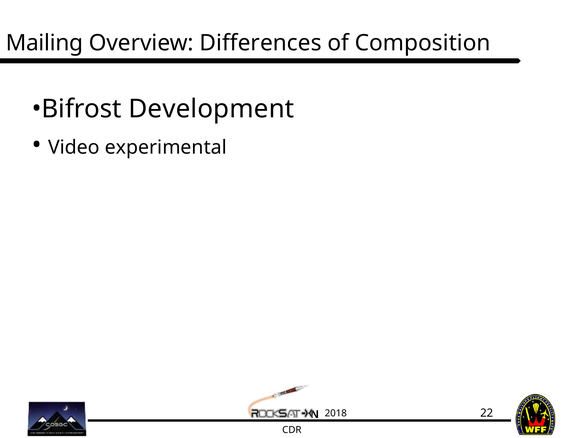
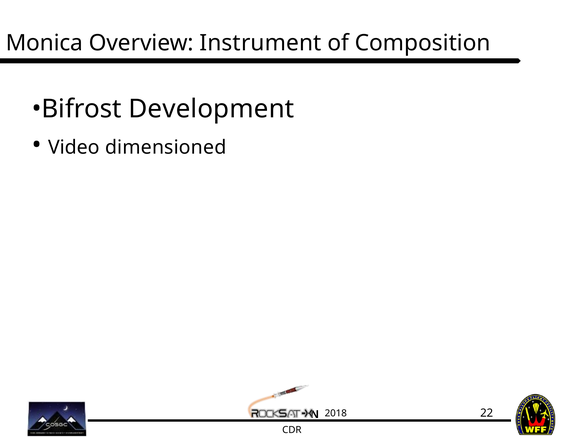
Mailing: Mailing -> Monica
Differences: Differences -> Instrument
experimental: experimental -> dimensioned
